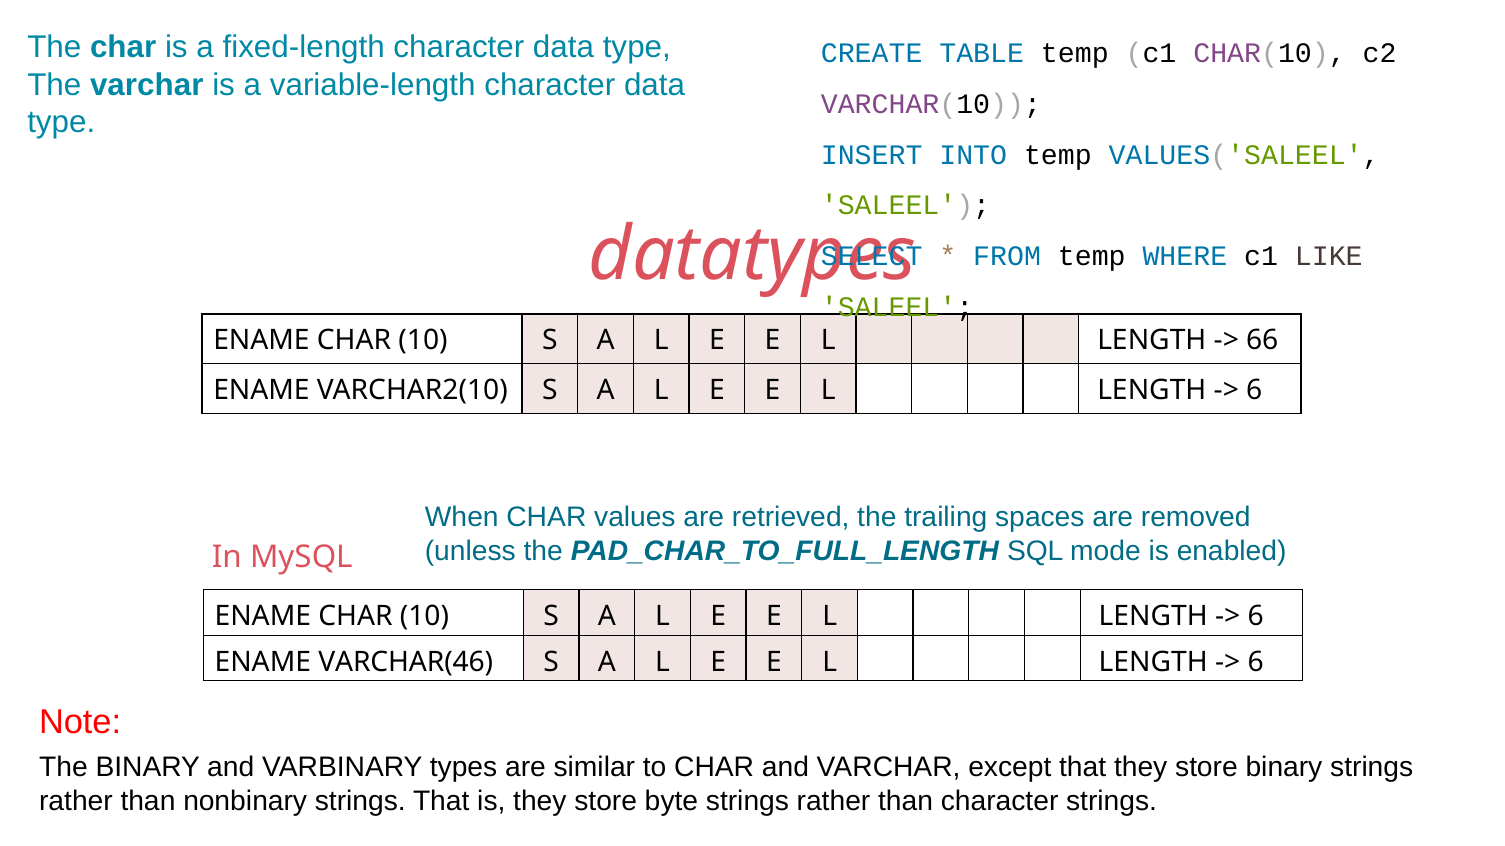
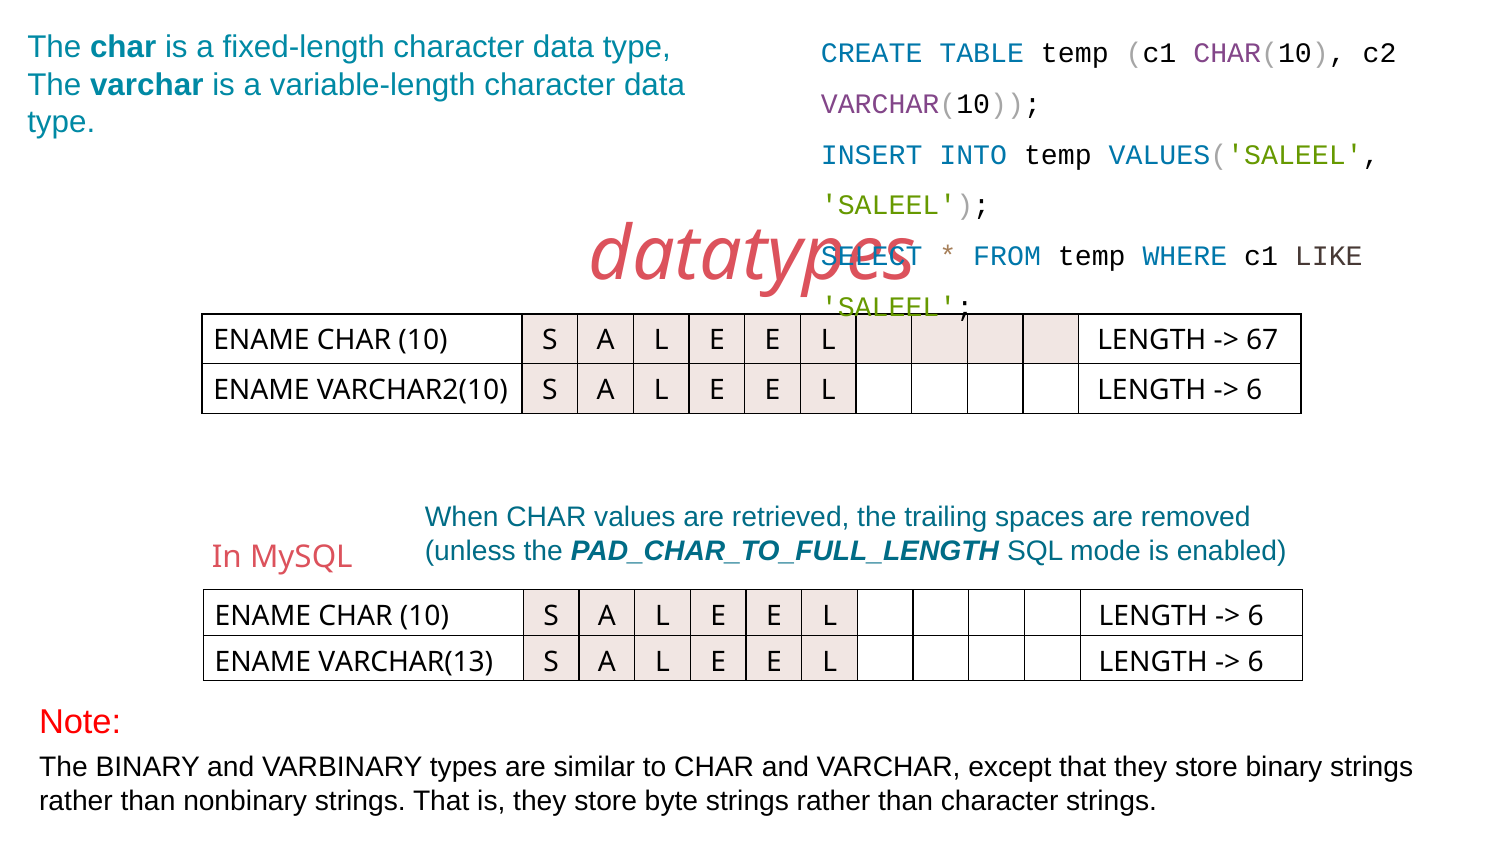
66: 66 -> 67
VARCHAR(46: VARCHAR(46 -> VARCHAR(13
